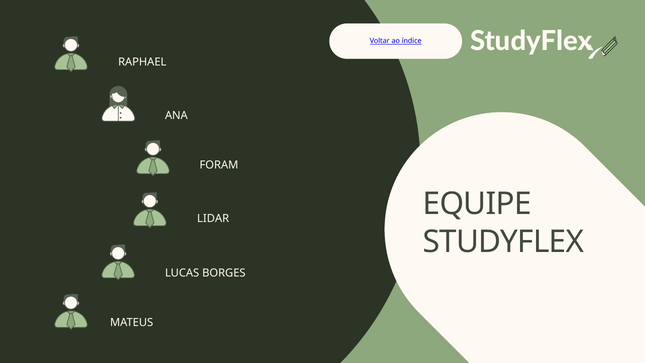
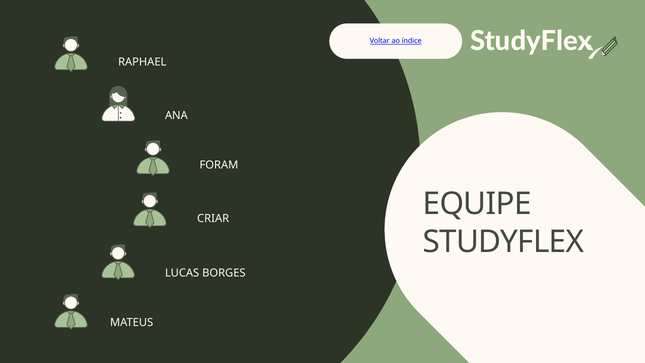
LIDAR: LIDAR -> CRIAR
